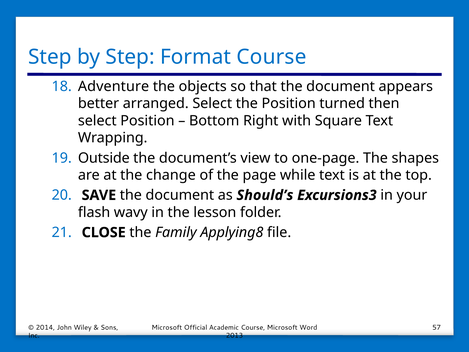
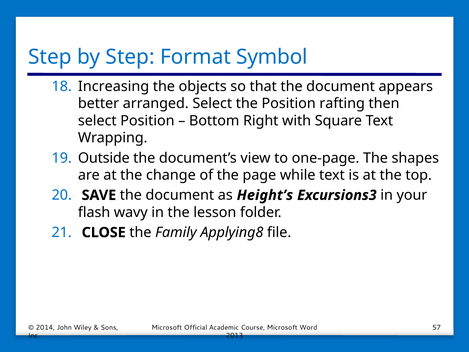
Format Course: Course -> Symbol
Adventure: Adventure -> Increasing
turned: turned -> rafting
Should’s: Should’s -> Height’s
